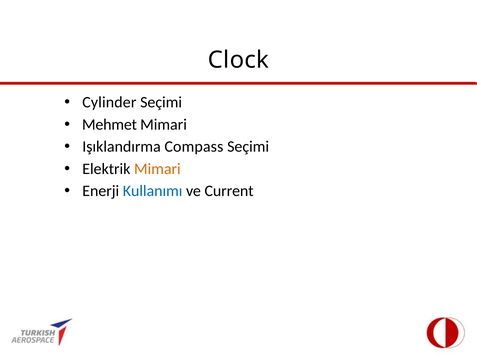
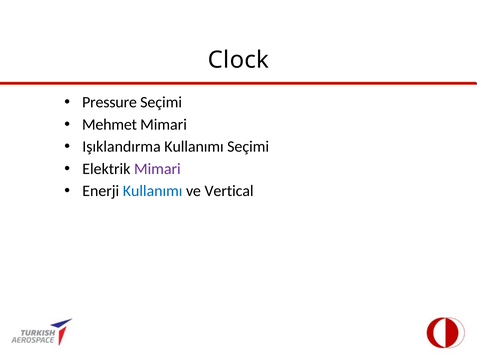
Cylinder: Cylinder -> Pressure
Işıklandırma Compass: Compass -> Kullanımı
Mimari at (157, 169) colour: orange -> purple
Current: Current -> Vertical
